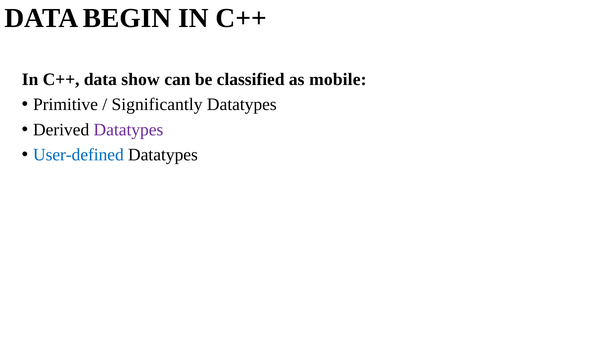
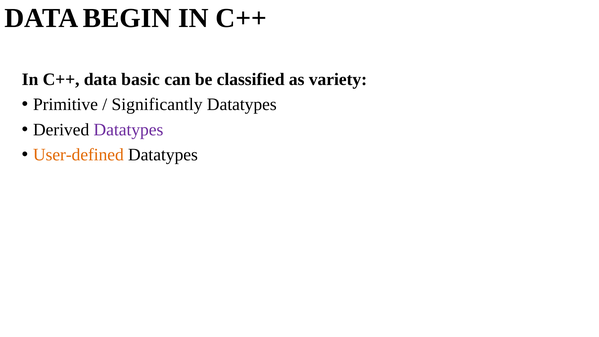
show: show -> basic
mobile: mobile -> variety
User-defined colour: blue -> orange
